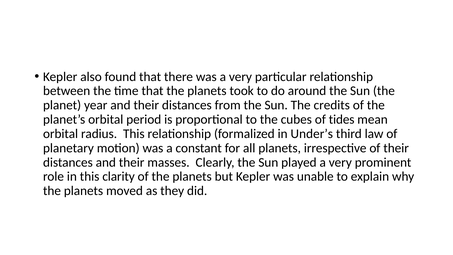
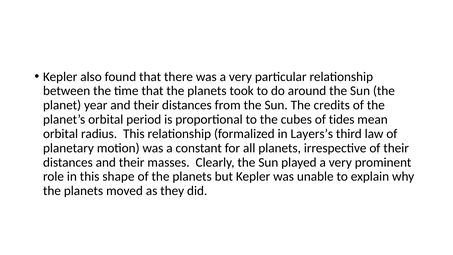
Under’s: Under’s -> Layers’s
clarity: clarity -> shape
